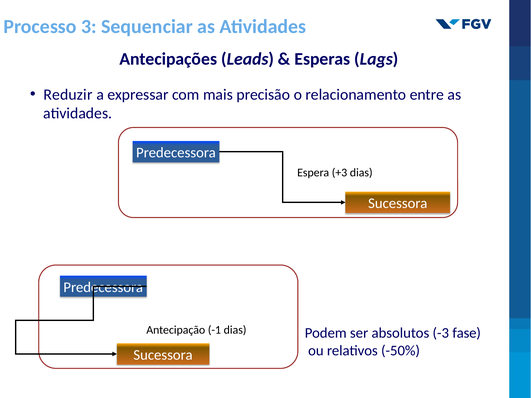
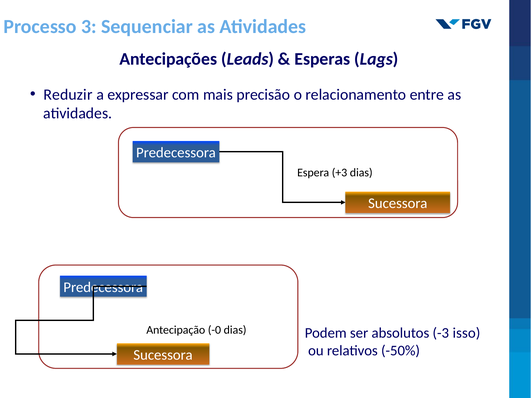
-1: -1 -> -0
fase: fase -> isso
